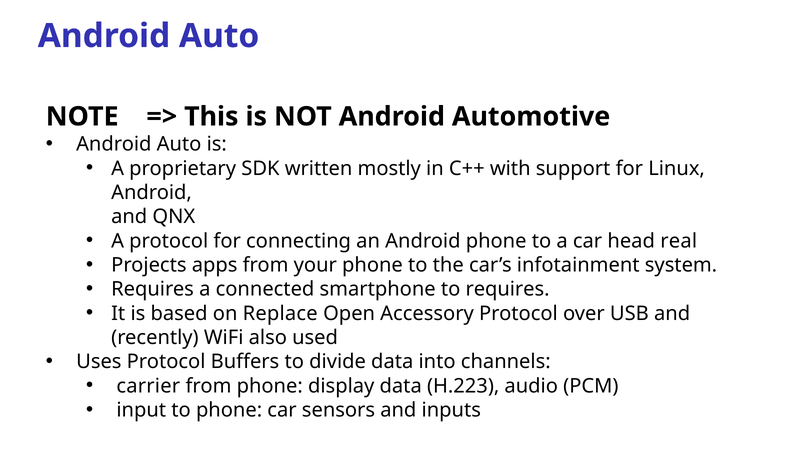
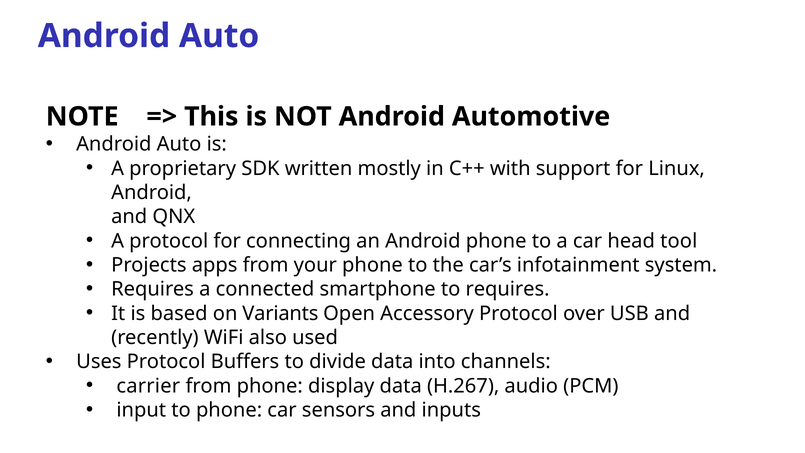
real: real -> tool
Replace: Replace -> Variants
H.223: H.223 -> H.267
